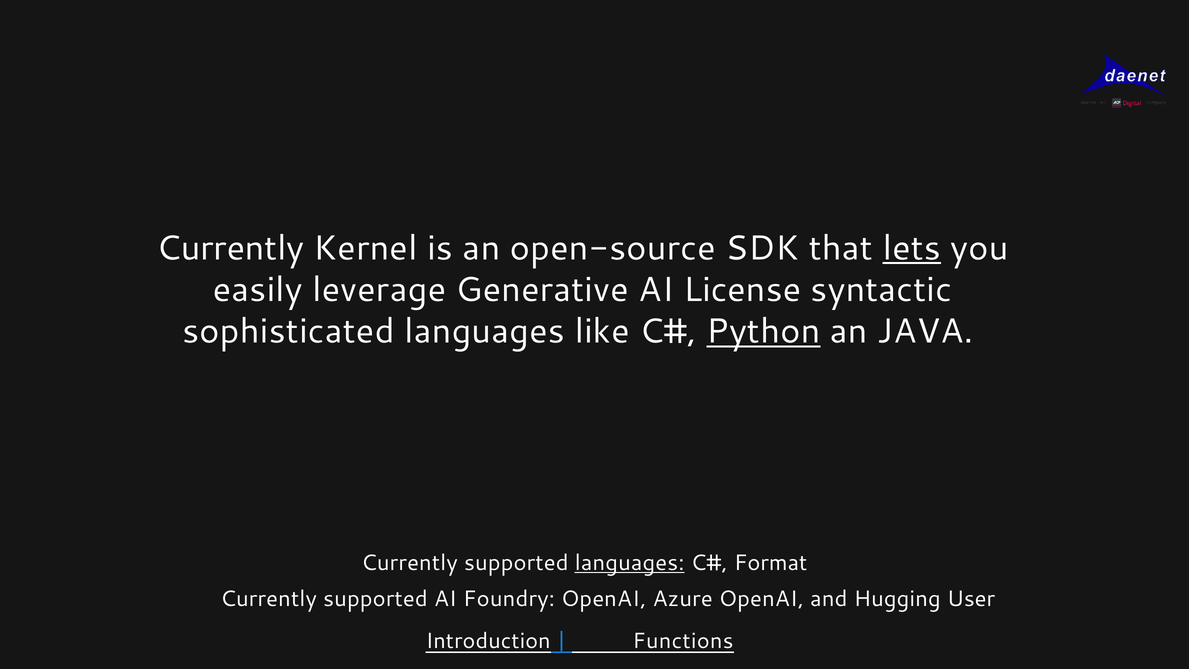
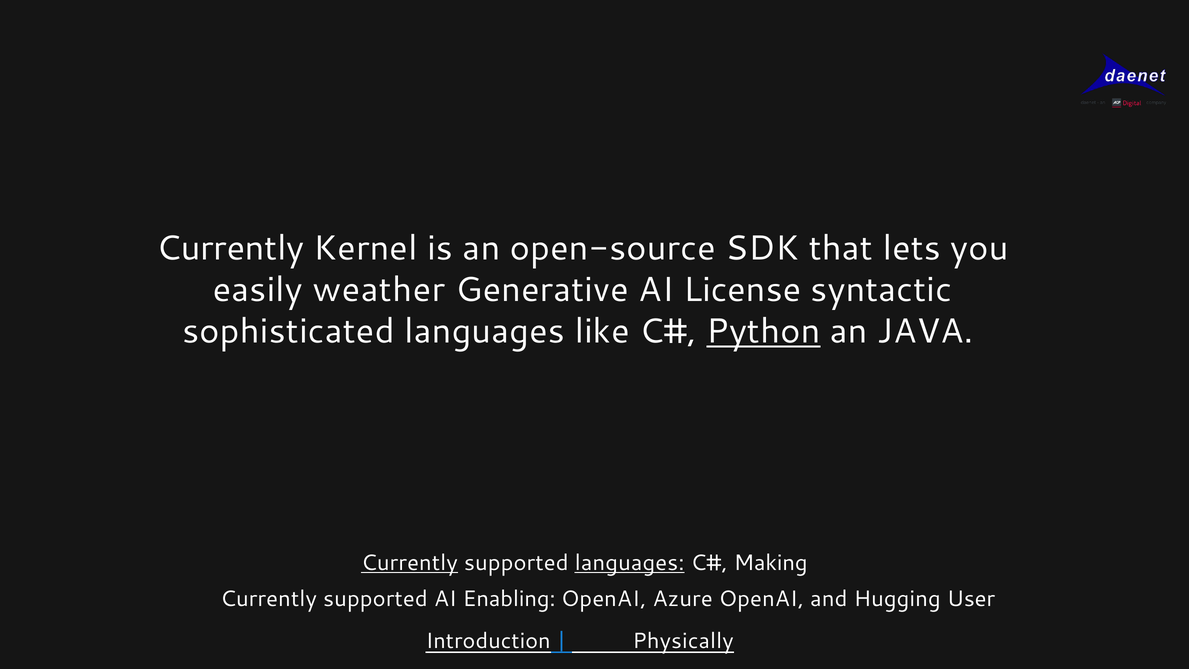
lets underline: present -> none
leverage: leverage -> weather
Currently at (409, 563) underline: none -> present
Format: Format -> Making
Foundry: Foundry -> Enabling
Functions: Functions -> Physically
